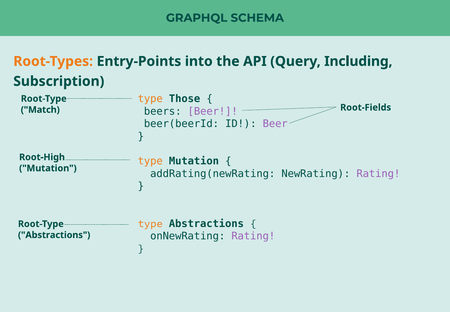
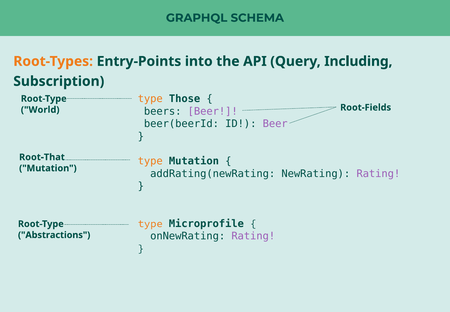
Match: Match -> World
Root-High: Root-High -> Root-That
type Abstractions: Abstractions -> Microprofile
